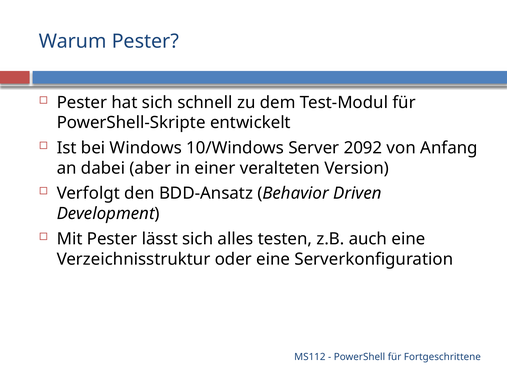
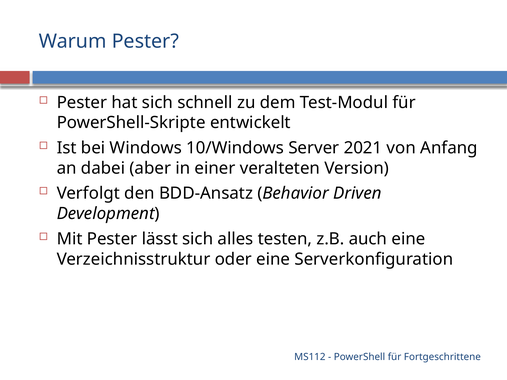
2092: 2092 -> 2021
